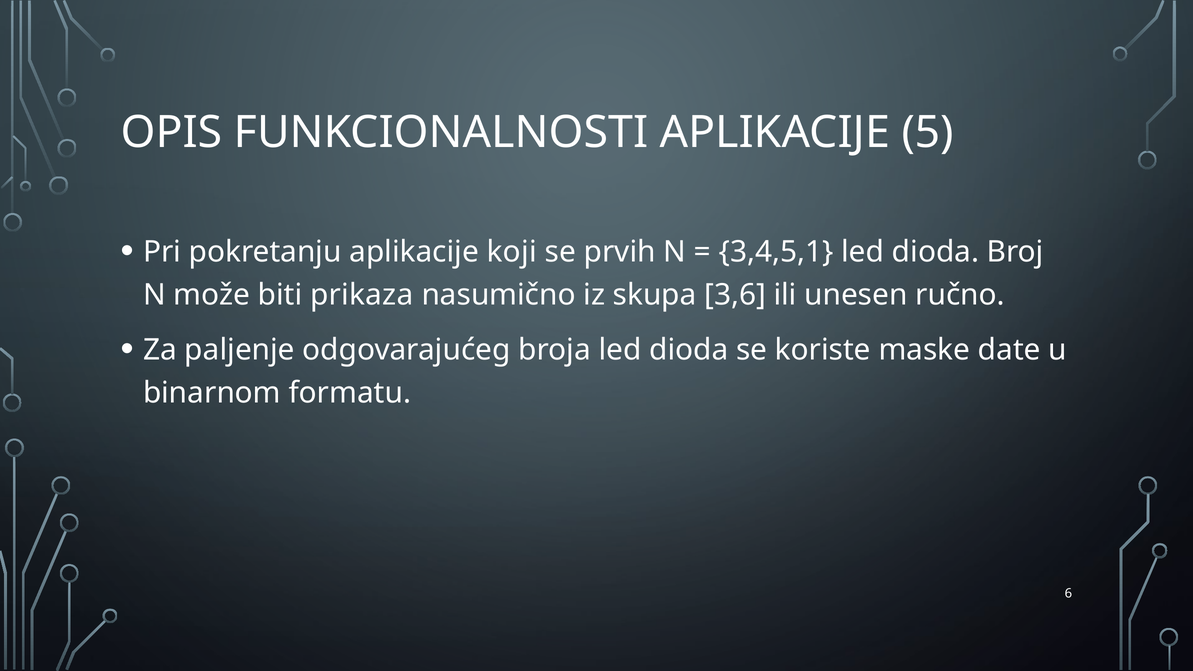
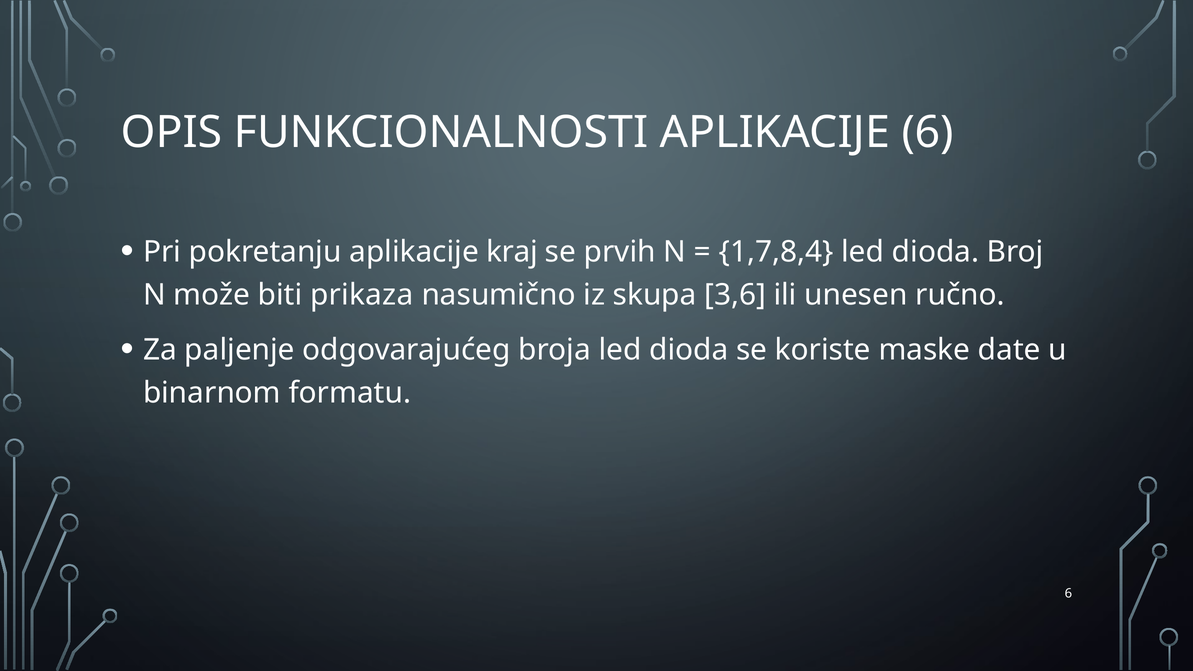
APLIKACIJE 5: 5 -> 6
koji: koji -> kraj
3,4,5,1: 3,4,5,1 -> 1,7,8,4
